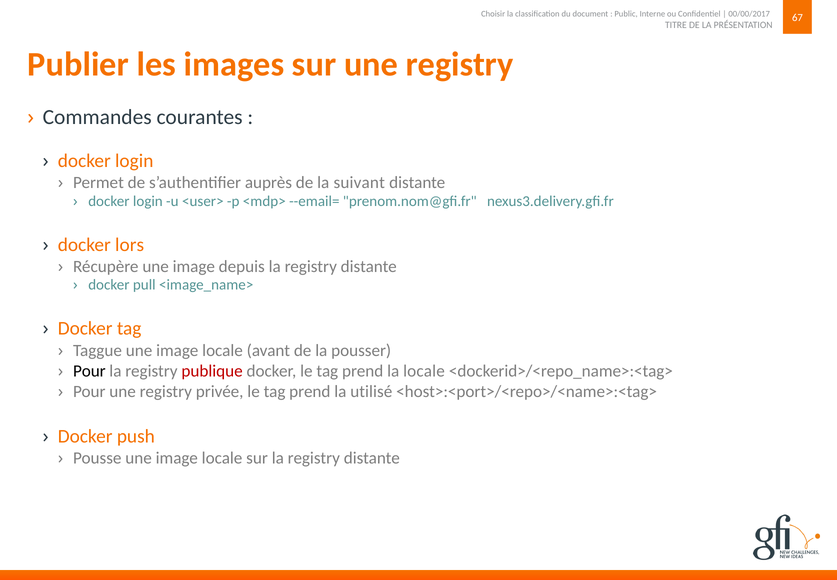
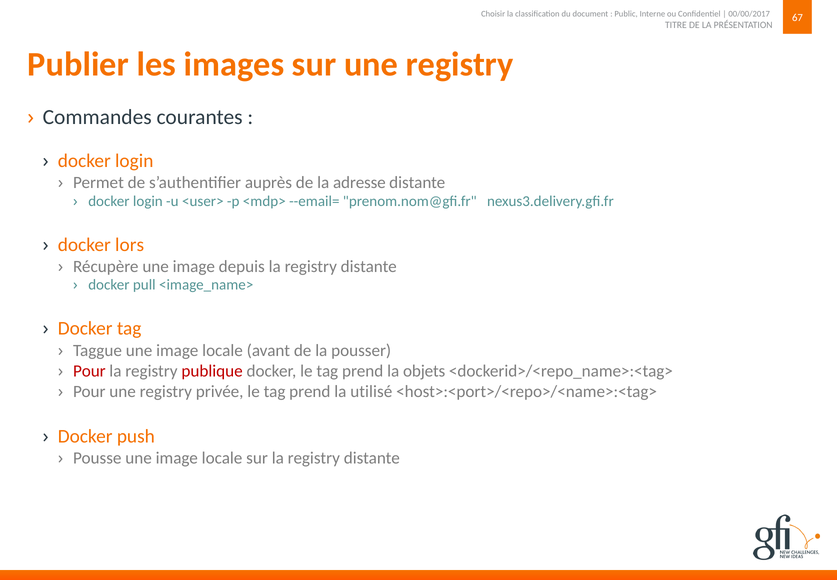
suivant: suivant -> adresse
Pour at (89, 371) colour: black -> red
la locale: locale -> objets
